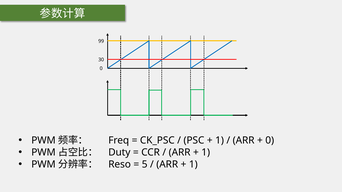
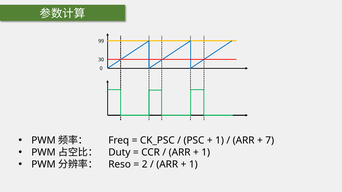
0 at (270, 141): 0 -> 7
5: 5 -> 2
